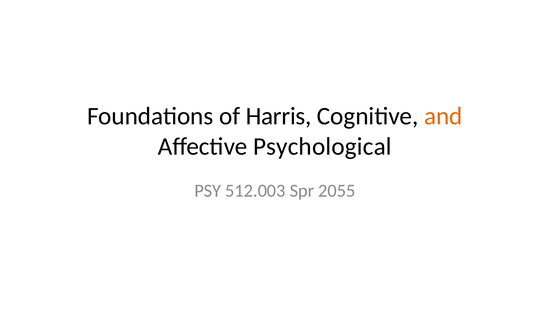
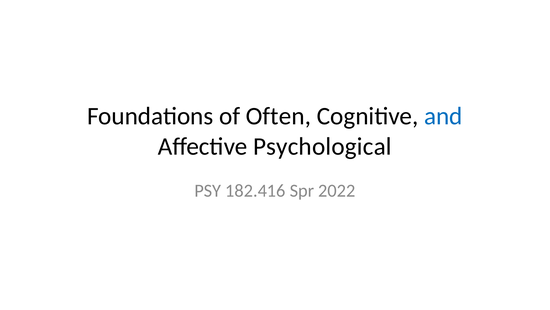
Harris: Harris -> Often
and colour: orange -> blue
512.003: 512.003 -> 182.416
2055: 2055 -> 2022
